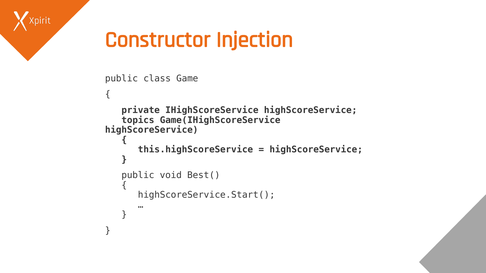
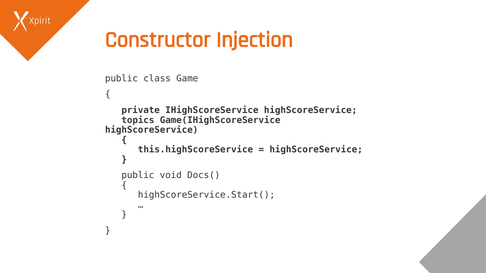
Best(: Best( -> Docs(
